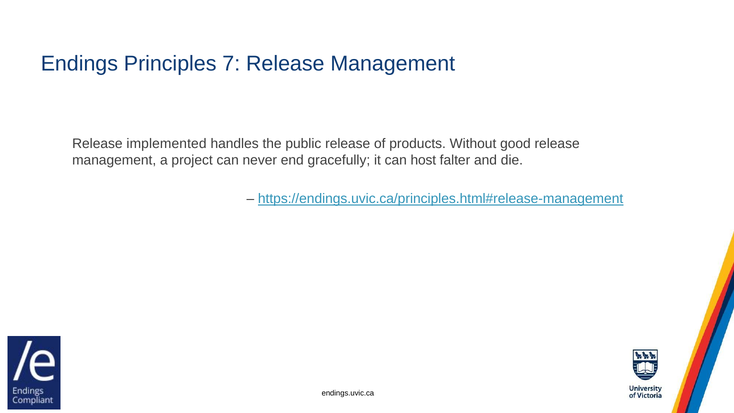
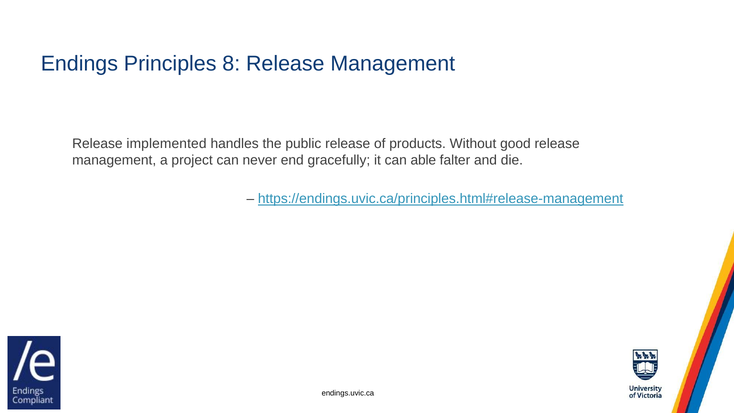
7: 7 -> 8
host: host -> able
